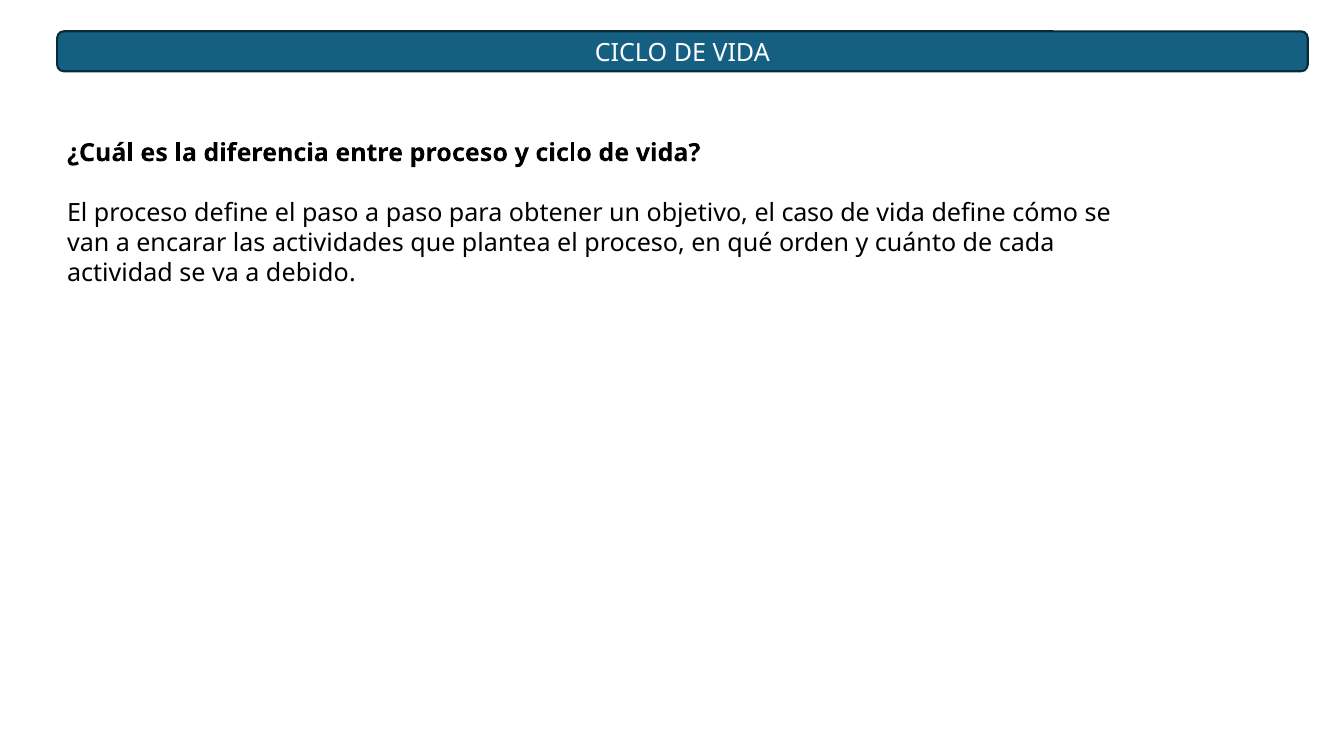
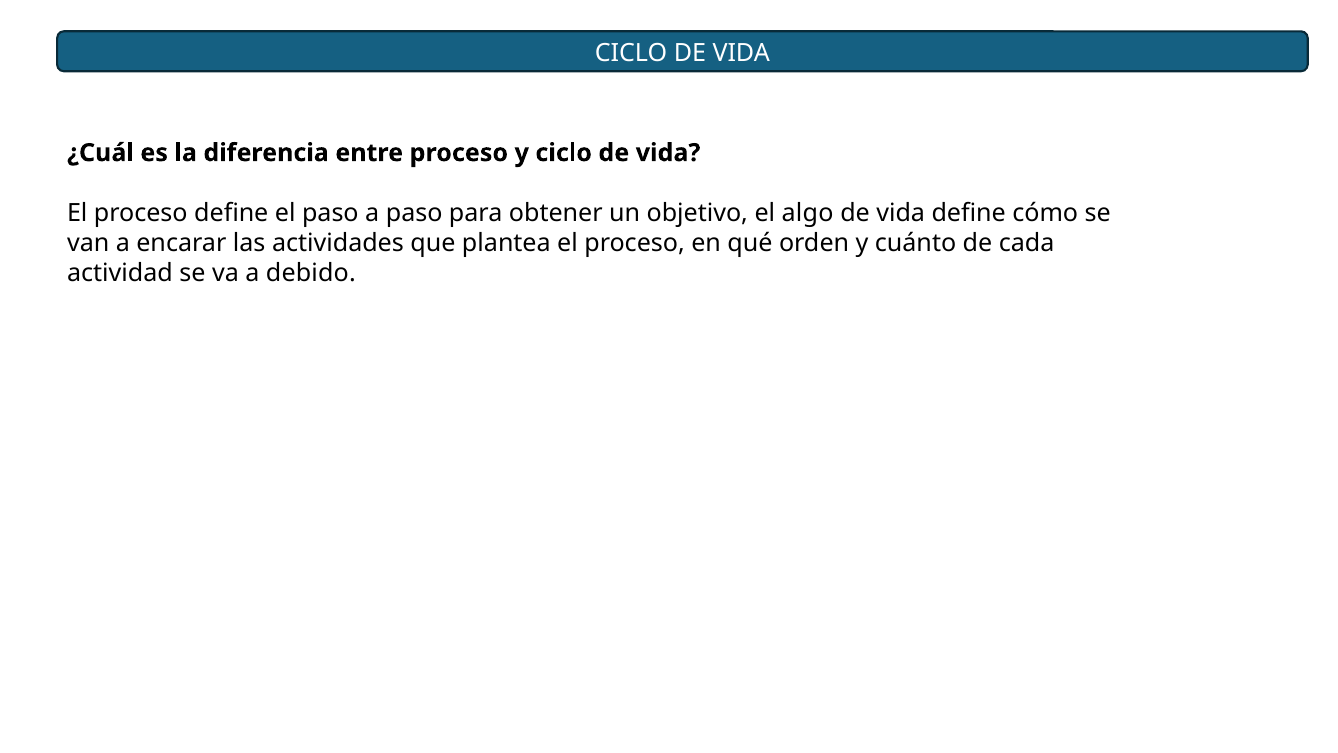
caso: caso -> algo
